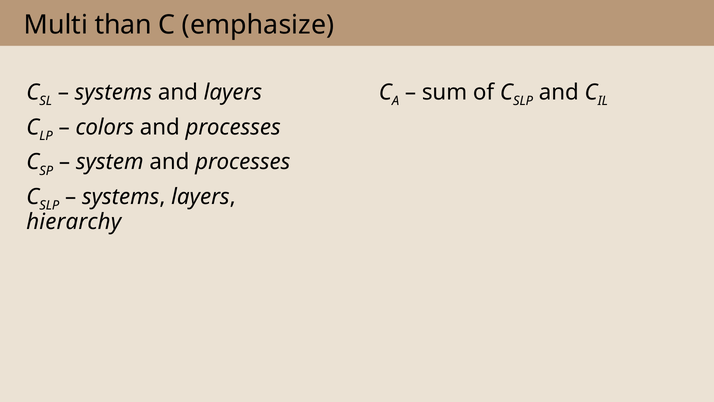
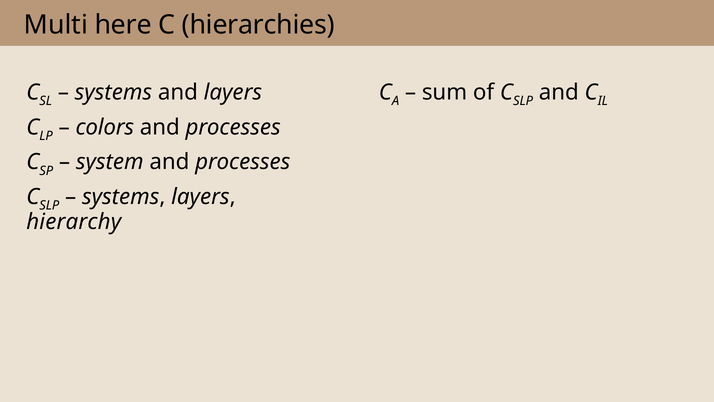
than: than -> here
emphasize: emphasize -> hierarchies
